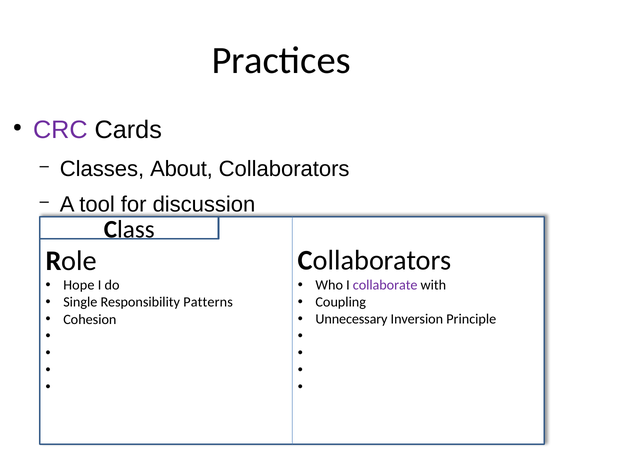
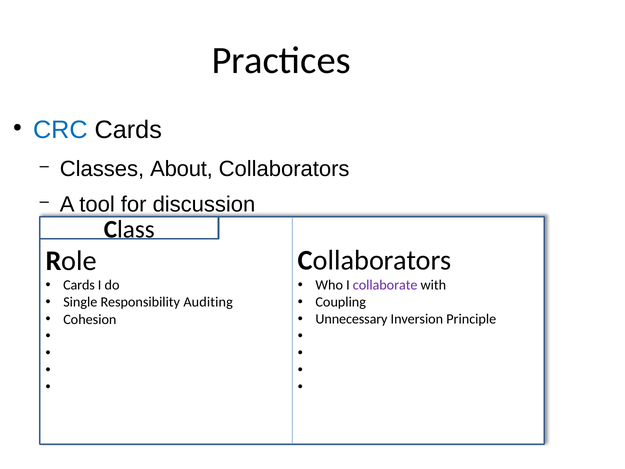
CRC colour: purple -> blue
Hope at (79, 285): Hope -> Cards
Patterns: Patterns -> Auditing
